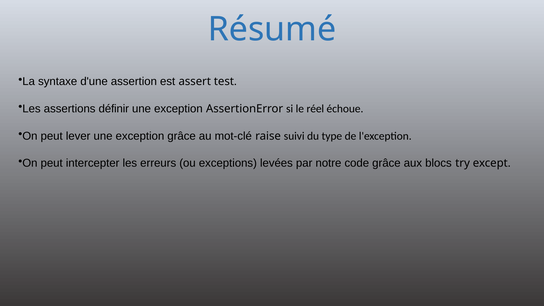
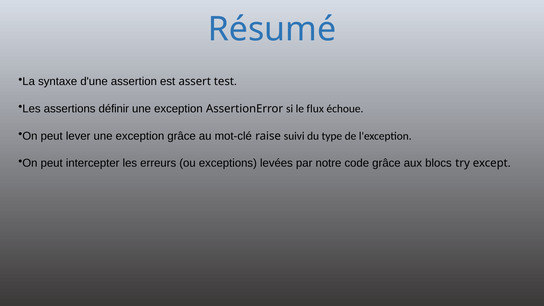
réel: réel -> flux
